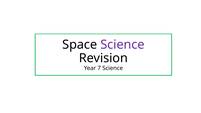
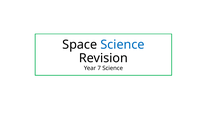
Science at (122, 45) colour: purple -> blue
